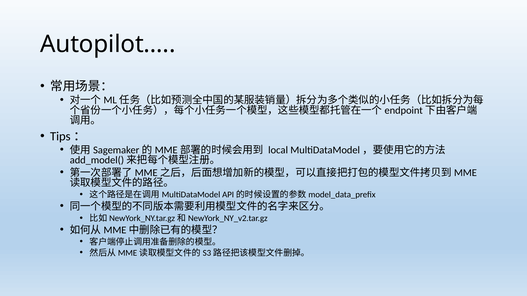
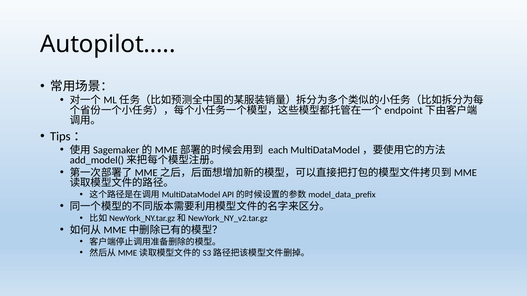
local: local -> each
